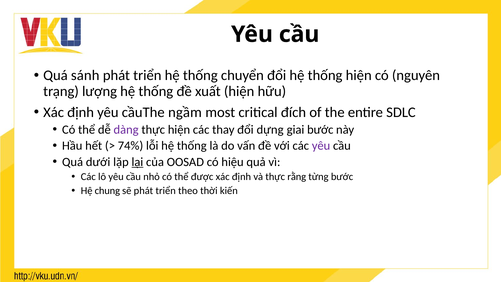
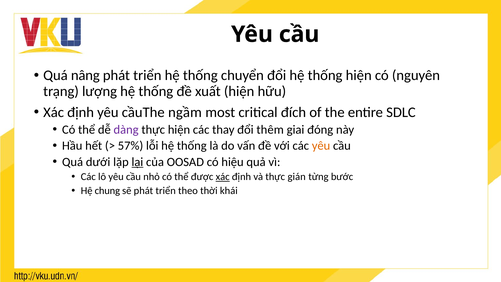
sánh: sánh -> nâng
dựng: dựng -> thêm
giai bước: bước -> đóng
74%: 74% -> 57%
yêu at (321, 146) colour: purple -> orange
xác at (223, 177) underline: none -> present
rằng: rằng -> gián
kiến: kiến -> khái
